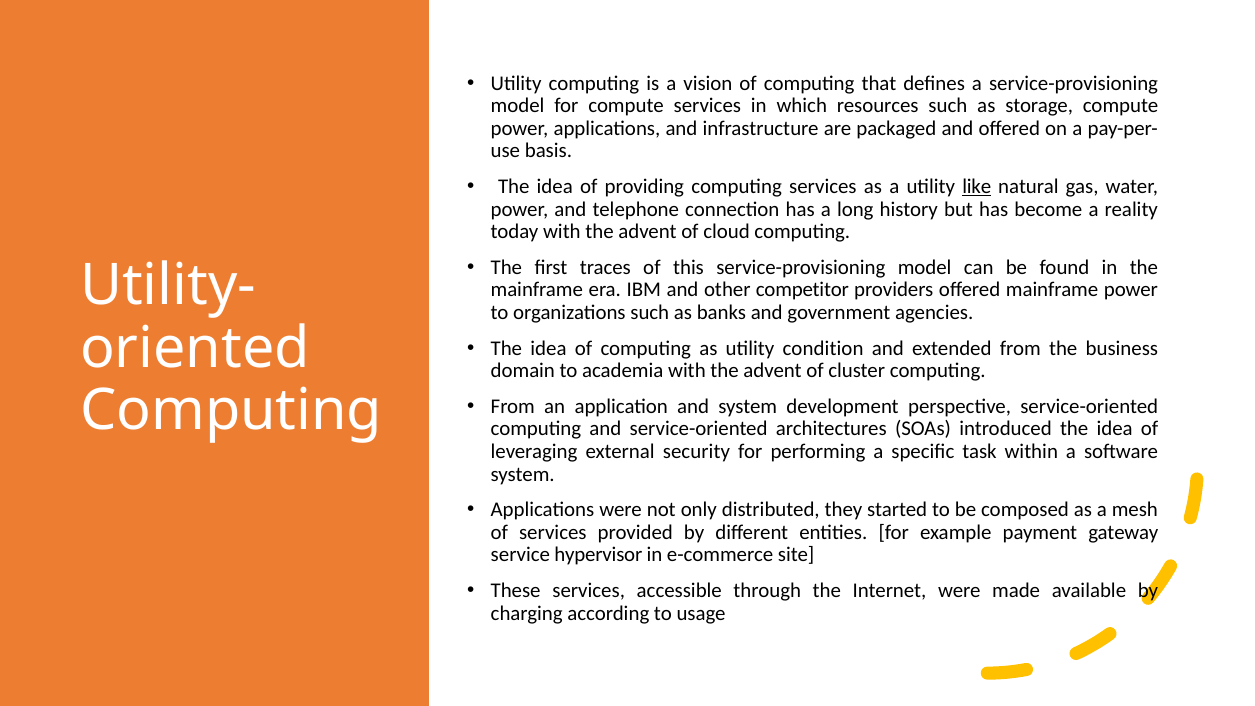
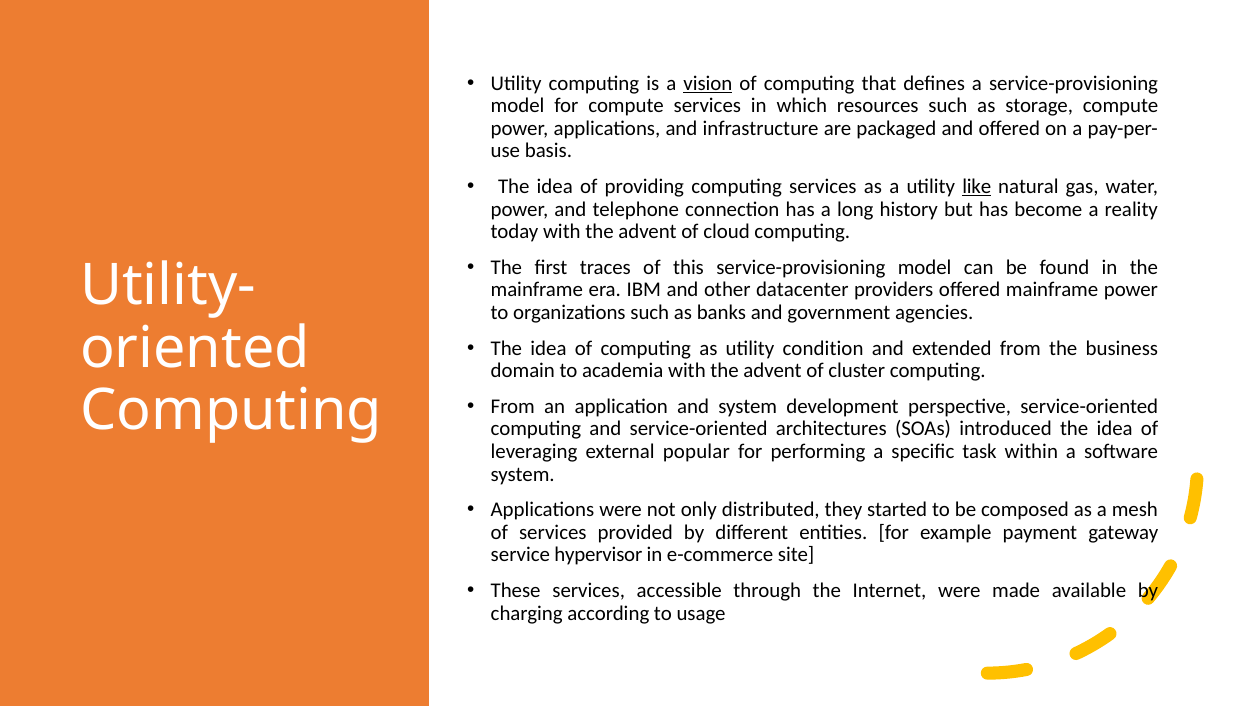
vision underline: none -> present
competitor: competitor -> datacenter
security: security -> popular
